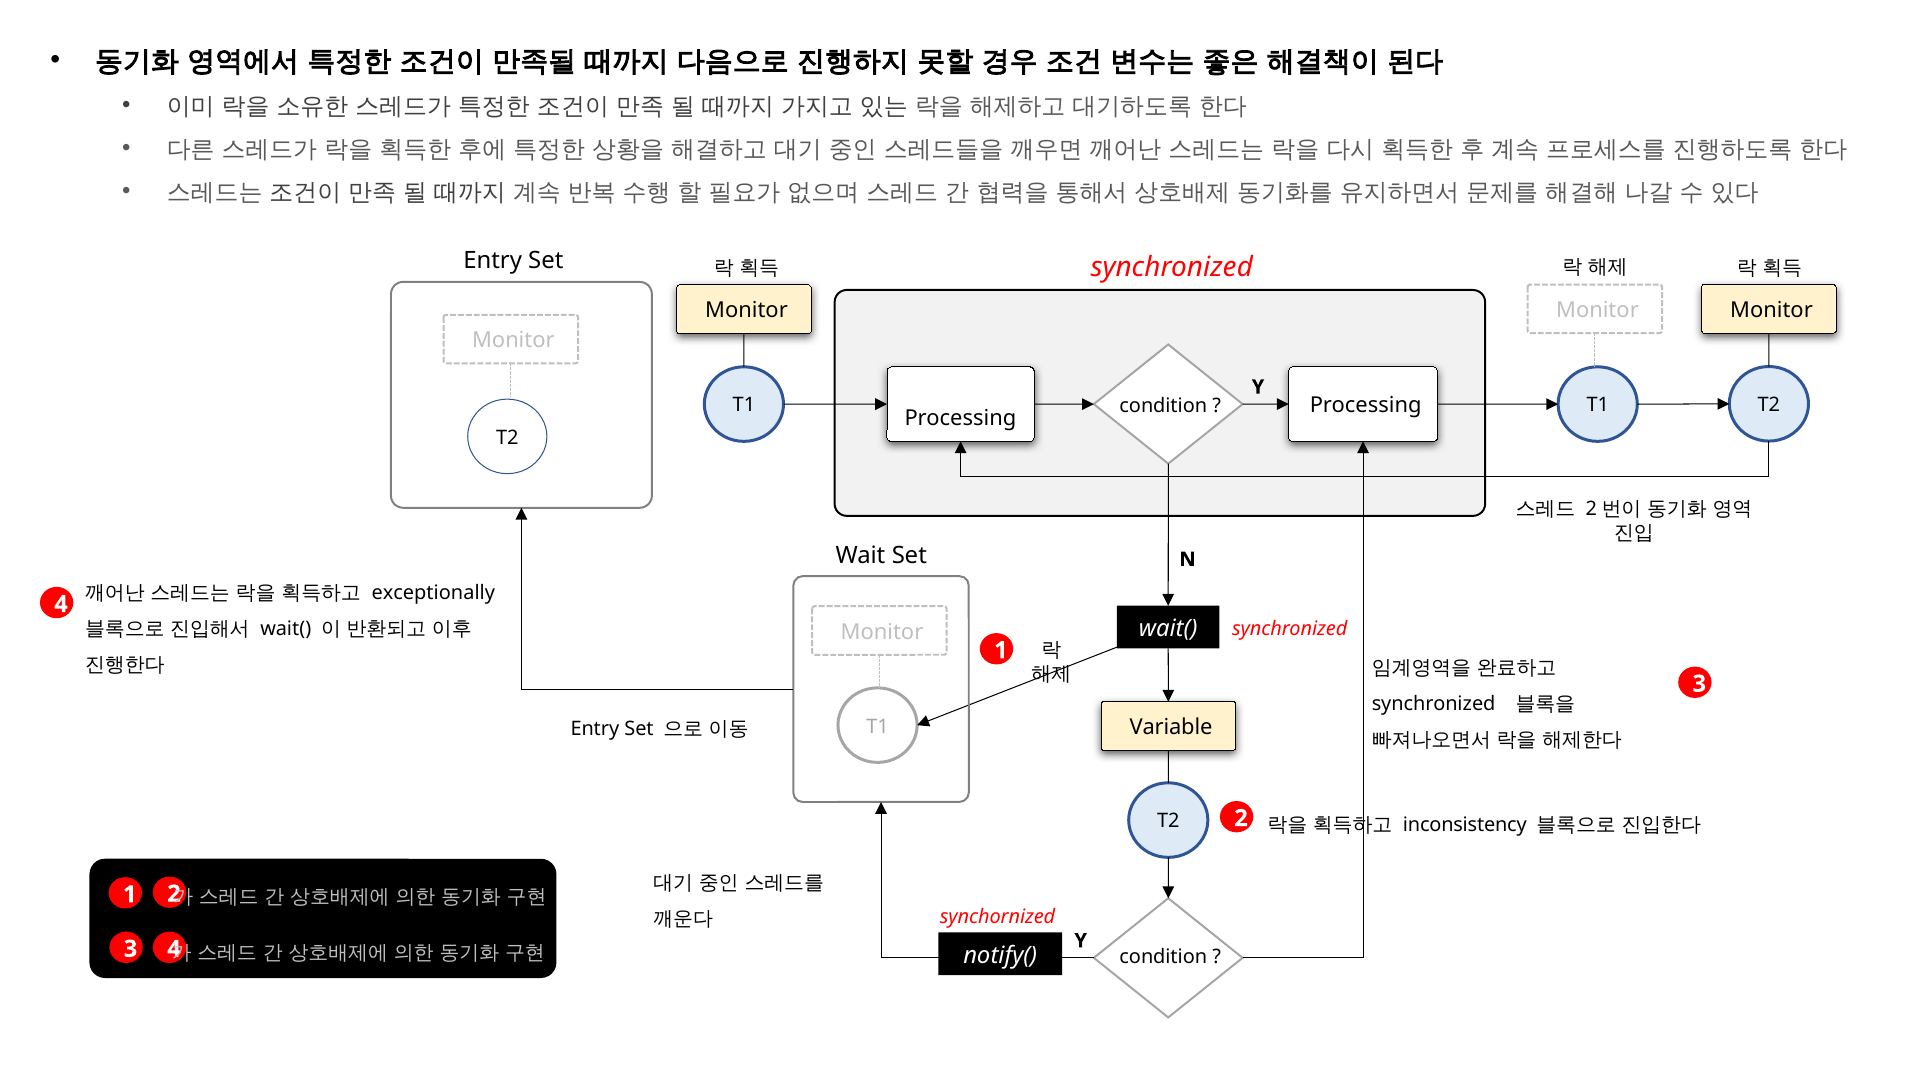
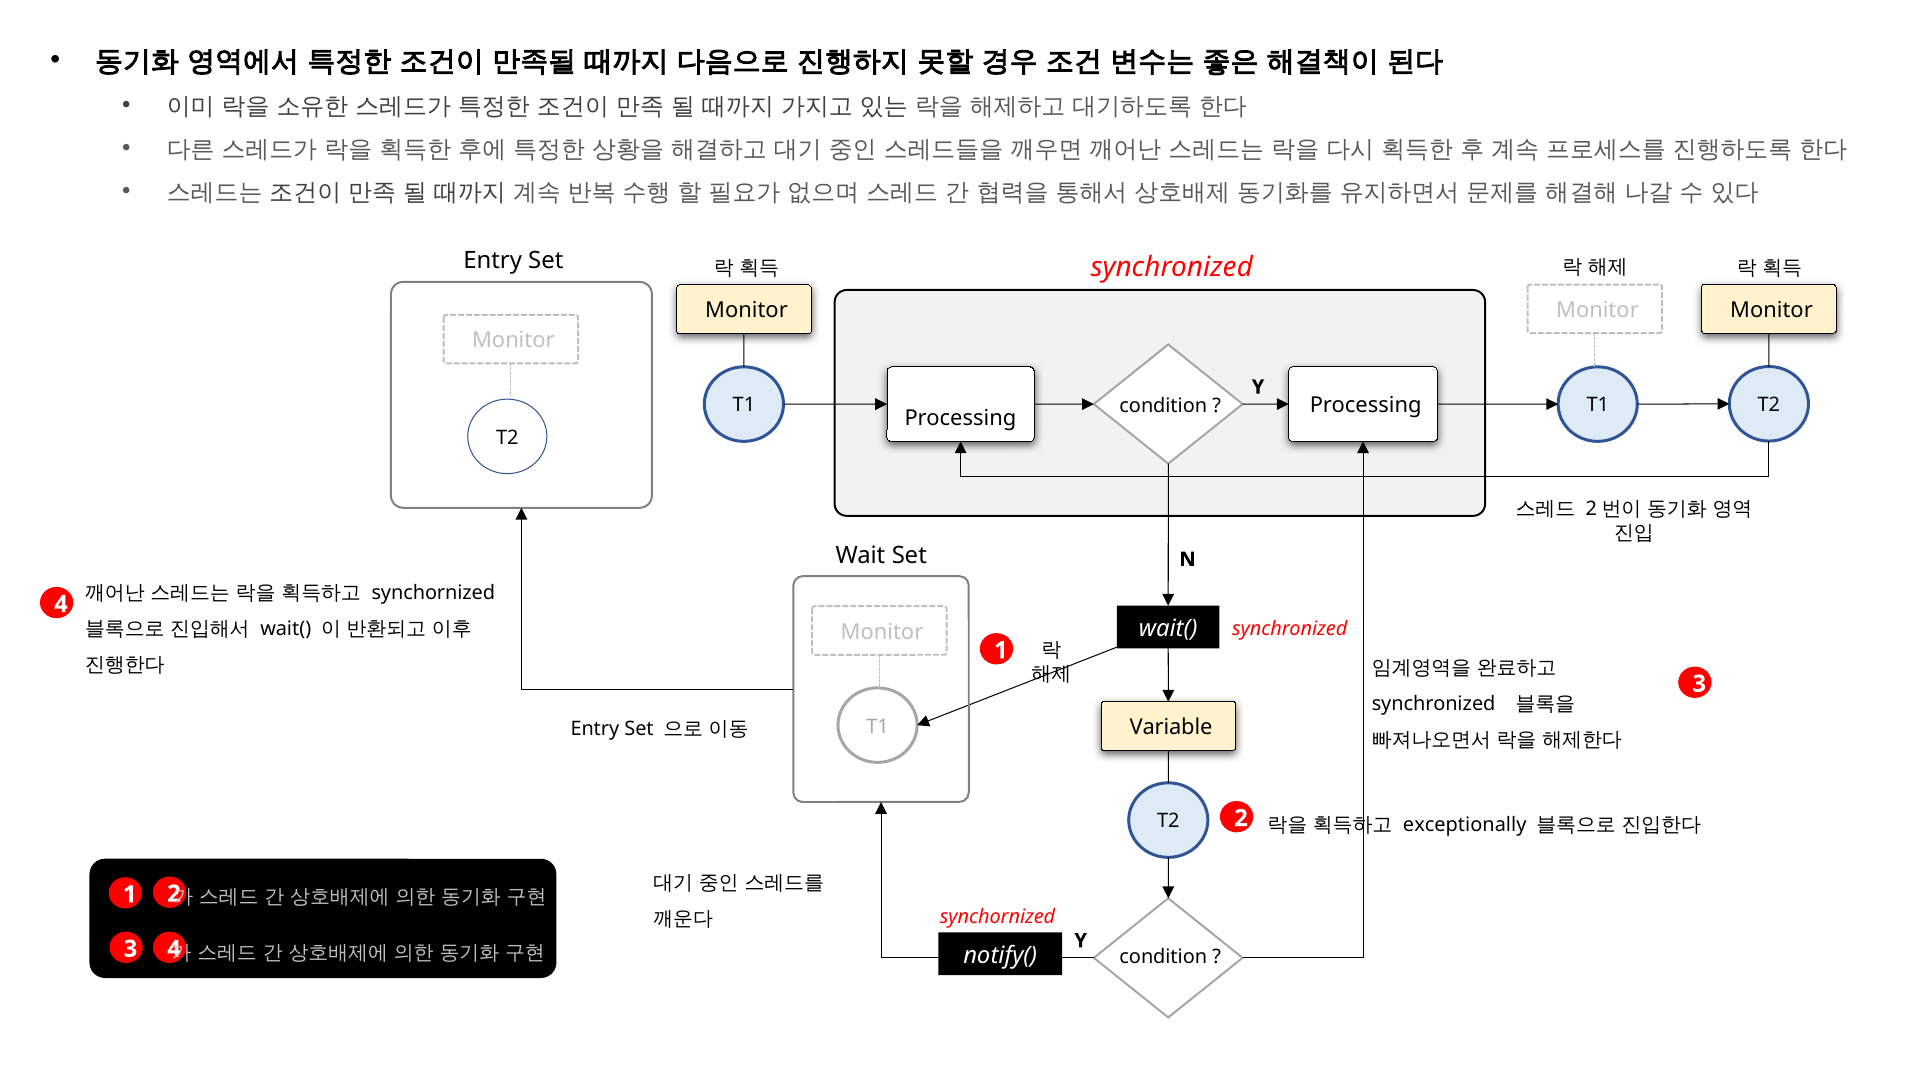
exceptionally at (433, 593): exceptionally -> synchornized
inconsistency: inconsistency -> exceptionally
